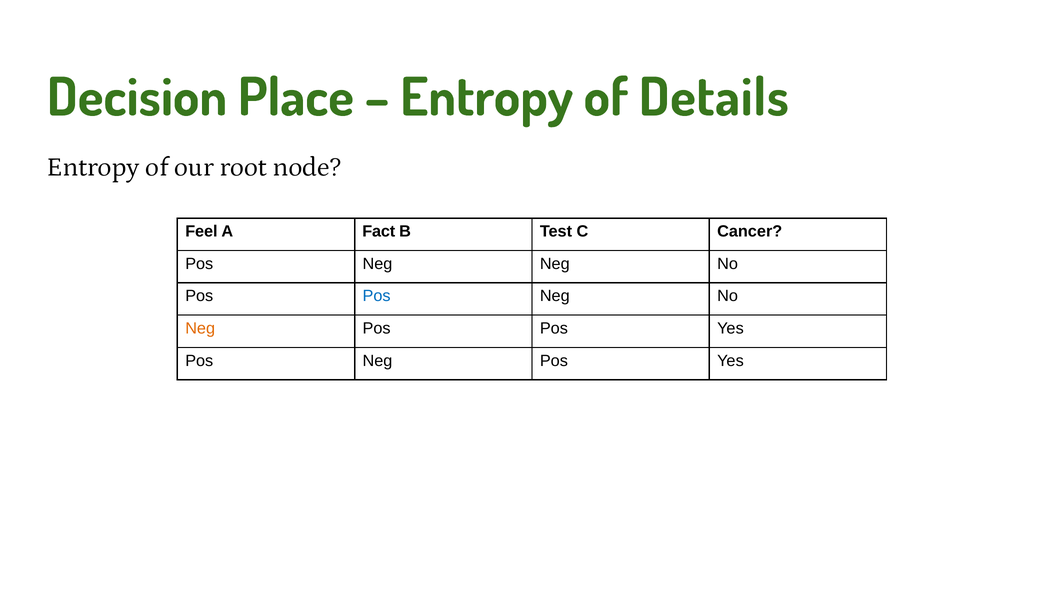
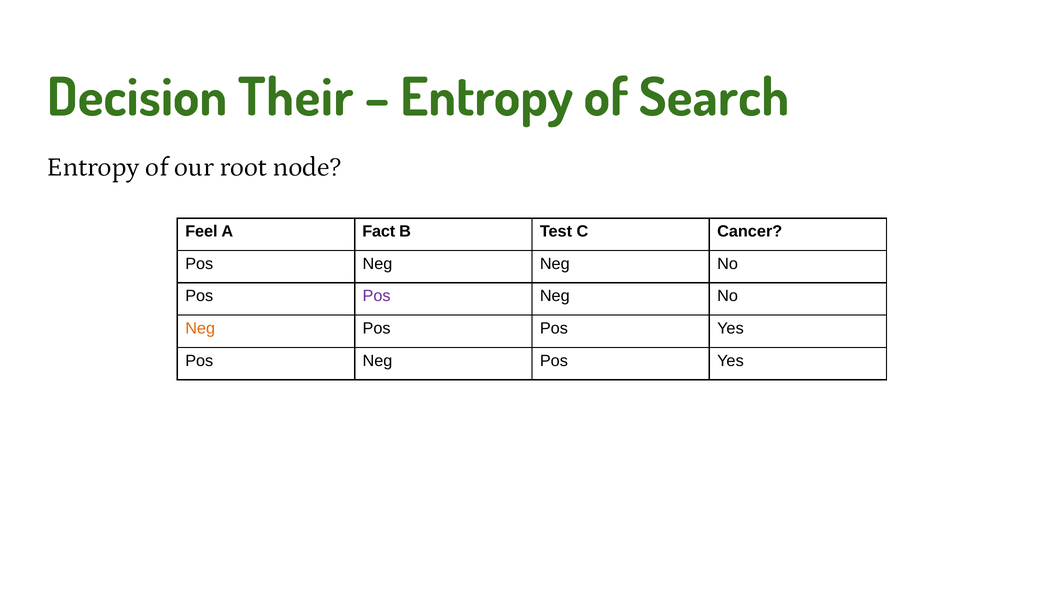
Place: Place -> Their
Details: Details -> Search
Pos at (377, 296) colour: blue -> purple
